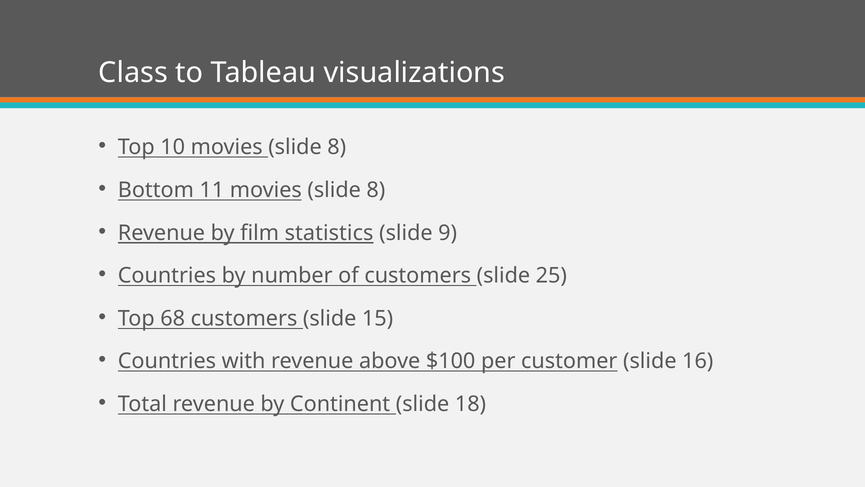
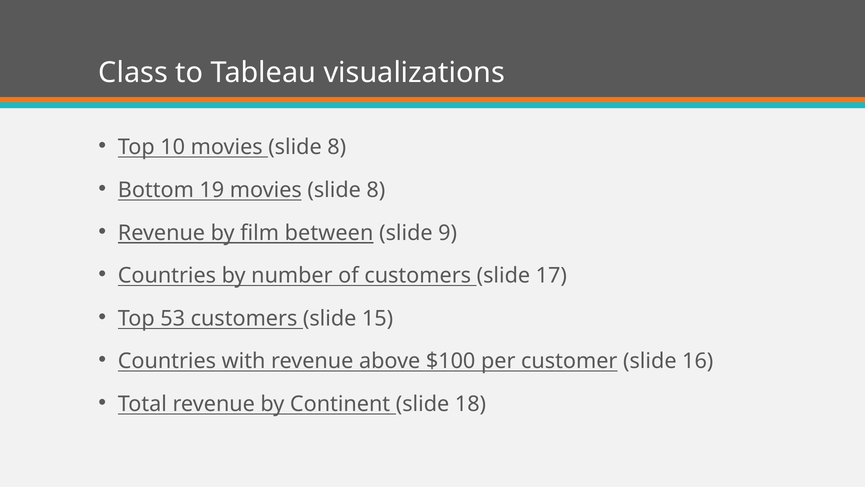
11: 11 -> 19
statistics: statistics -> between
25: 25 -> 17
68: 68 -> 53
